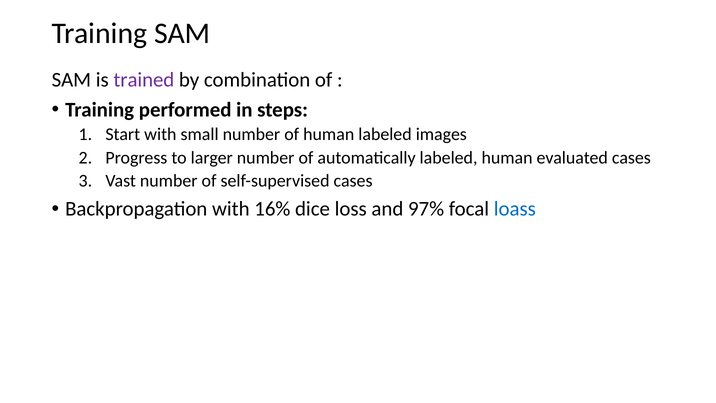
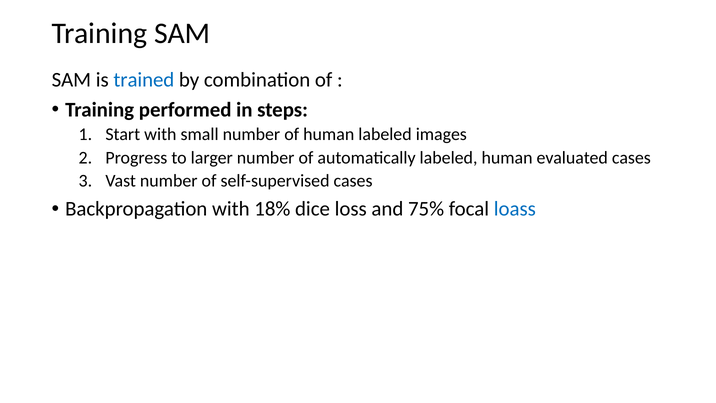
trained colour: purple -> blue
16%: 16% -> 18%
97%: 97% -> 75%
